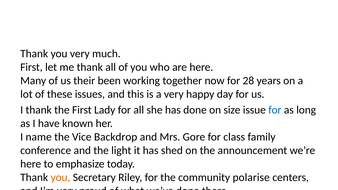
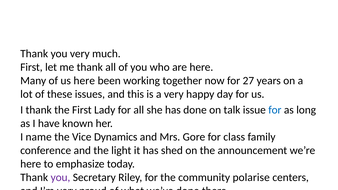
us their: their -> here
28: 28 -> 27
on size: size -> talk
Backdrop: Backdrop -> Dynamics
you at (60, 178) colour: orange -> purple
